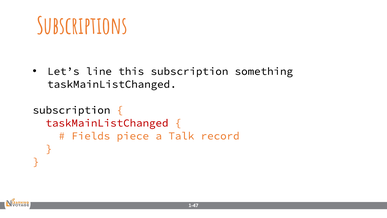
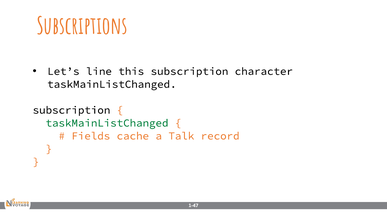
something: something -> character
taskMainListChanged at (107, 123) colour: red -> green
piece: piece -> cache
